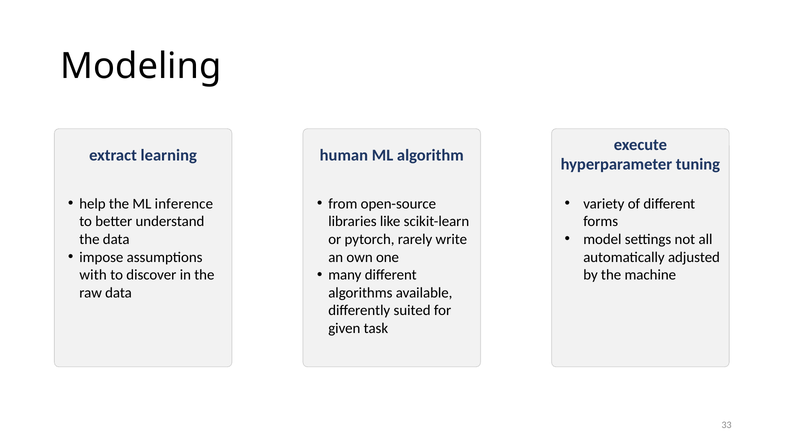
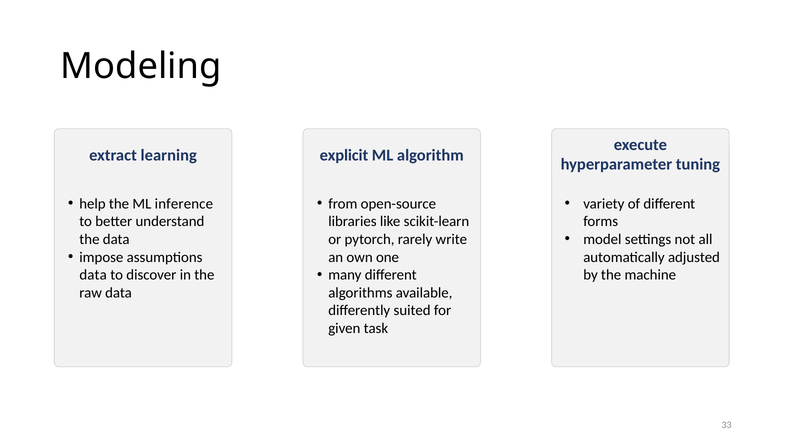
human: human -> explicit
with at (93, 275): with -> data
